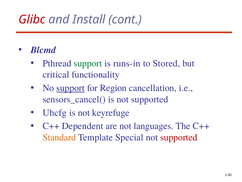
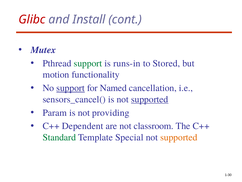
Blcmd: Blcmd -> Mutex
critical: critical -> motion
Region: Region -> Named
supported at (150, 99) underline: none -> present
Uhcfg: Uhcfg -> Param
keyrefuge: keyrefuge -> providing
languages: languages -> classroom
Standard colour: orange -> green
supported at (179, 137) colour: red -> orange
